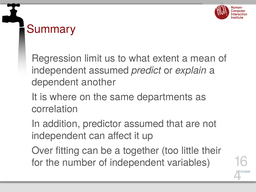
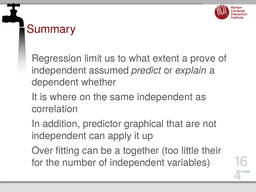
mean: mean -> prove
another: another -> whether
same departments: departments -> independent
predictor assumed: assumed -> graphical
affect: affect -> apply
